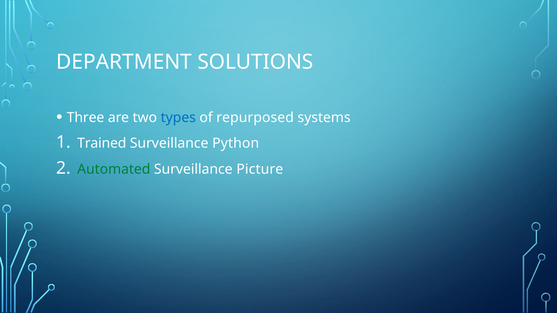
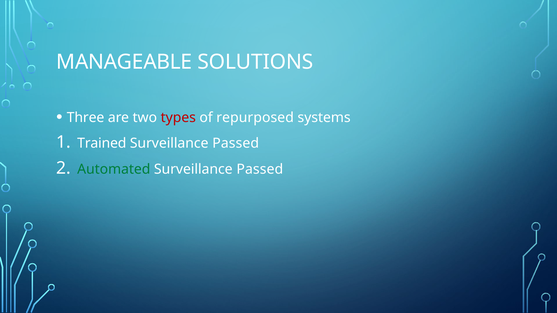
DEPARTMENT: DEPARTMENT -> MANAGEABLE
types colour: blue -> red
Python at (236, 143): Python -> Passed
Picture at (260, 169): Picture -> Passed
